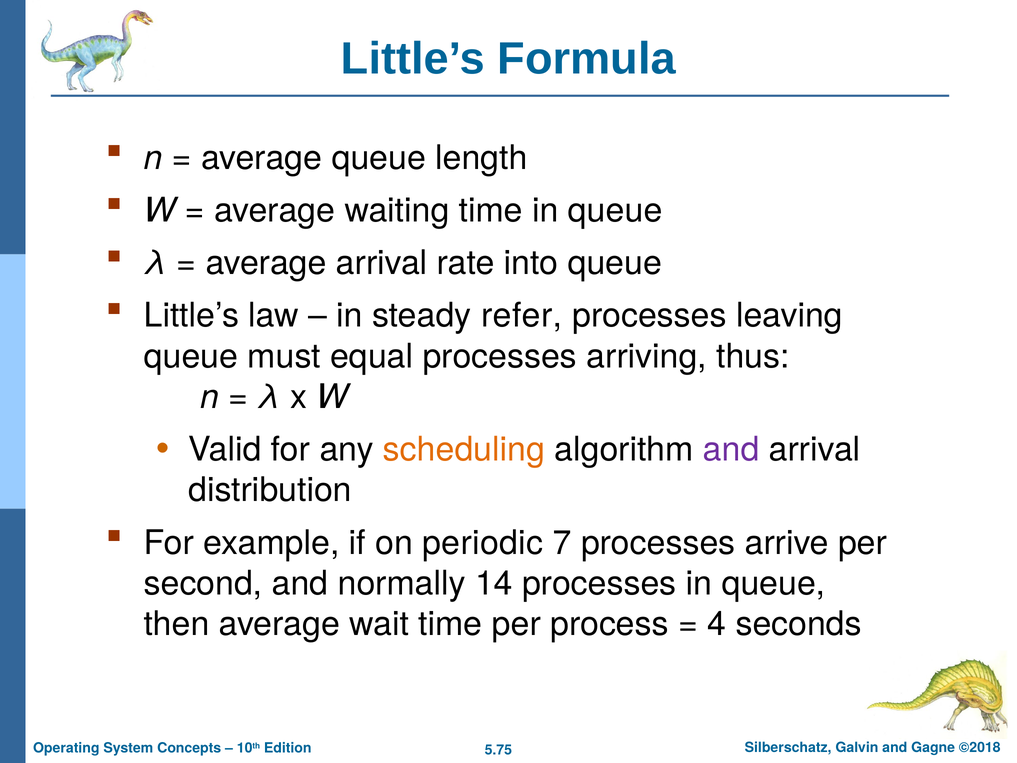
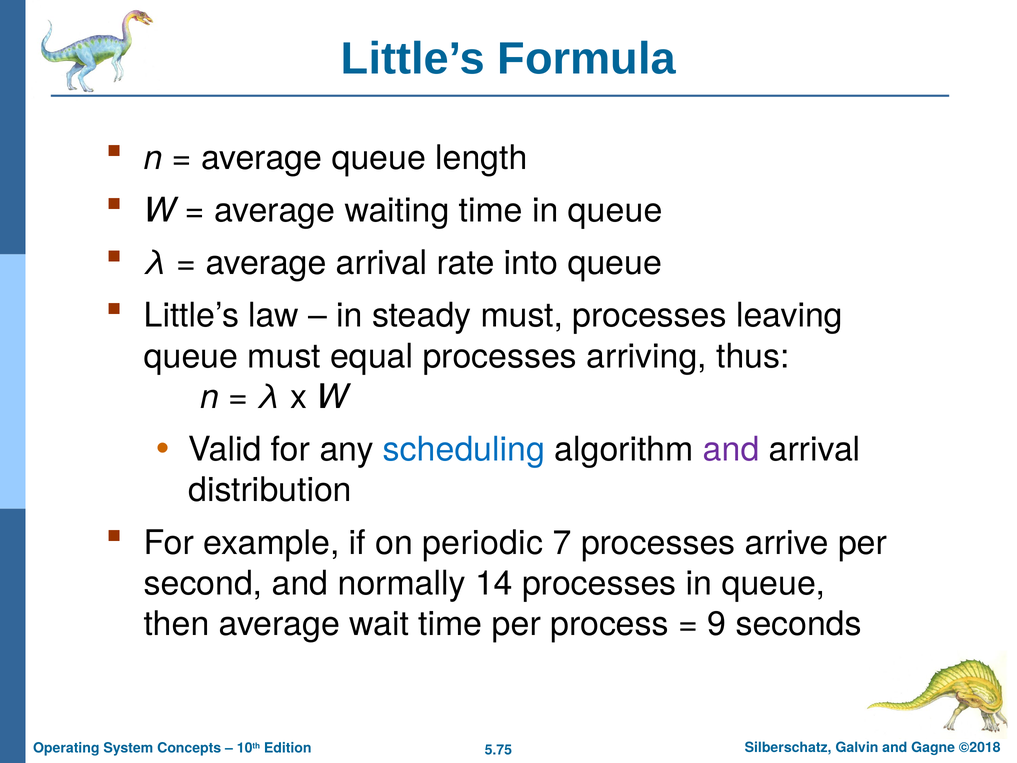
steady refer: refer -> must
scheduling colour: orange -> blue
4: 4 -> 9
